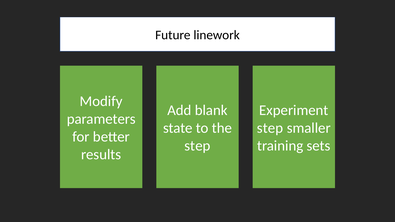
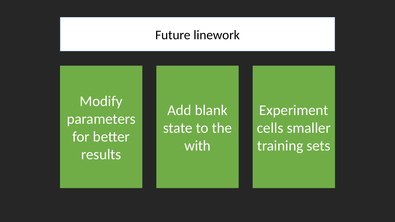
step at (270, 128): step -> cells
step at (197, 146): step -> with
